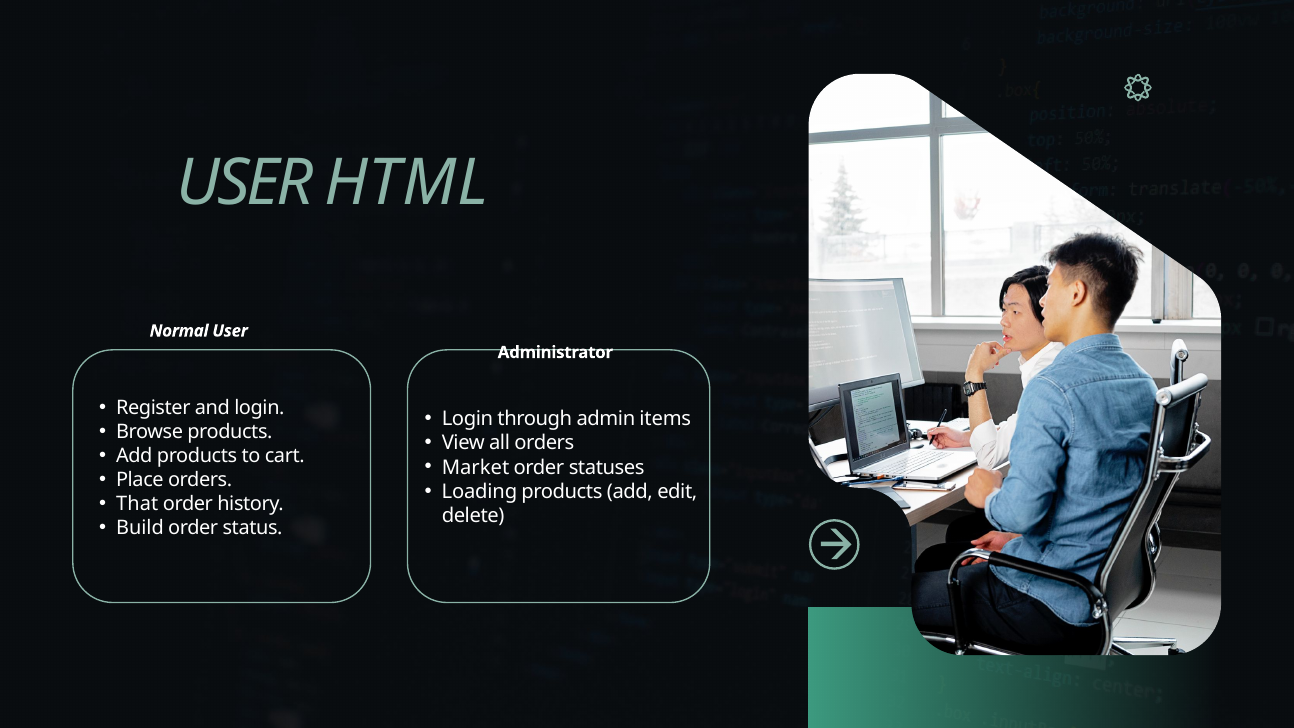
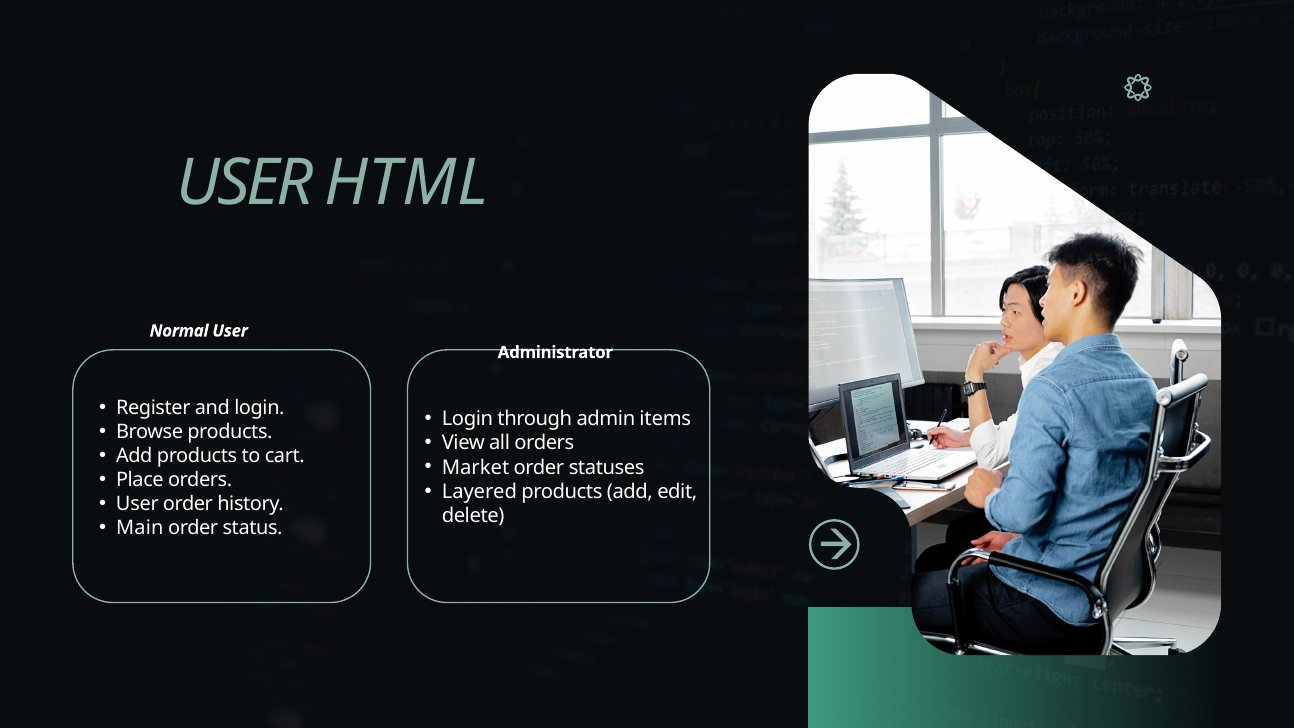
Loading: Loading -> Layered
That at (137, 504): That -> User
Build: Build -> Main
